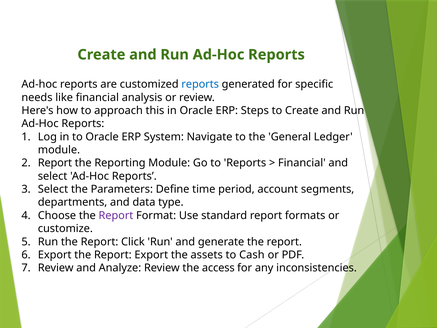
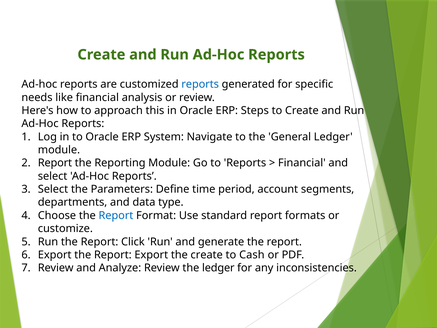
Report at (116, 215) colour: purple -> blue
the assets: assets -> create
the access: access -> ledger
